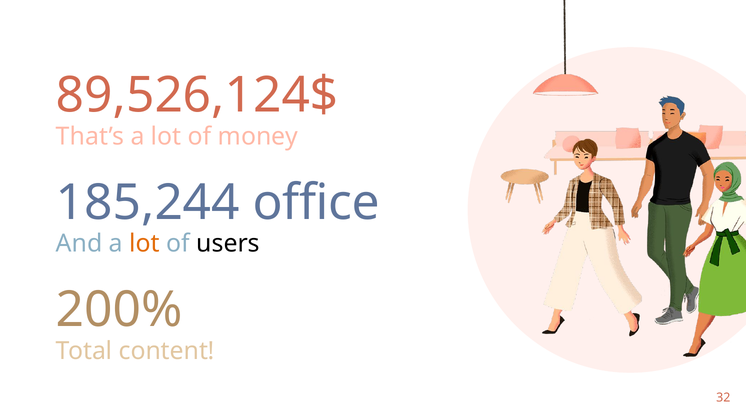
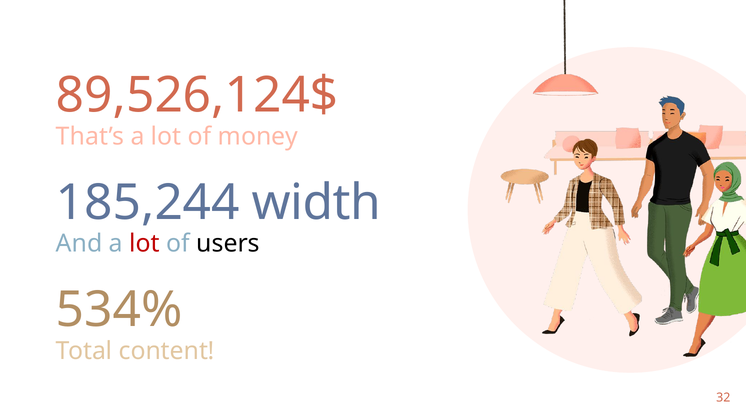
office: office -> width
lot at (145, 244) colour: orange -> red
200%: 200% -> 534%
